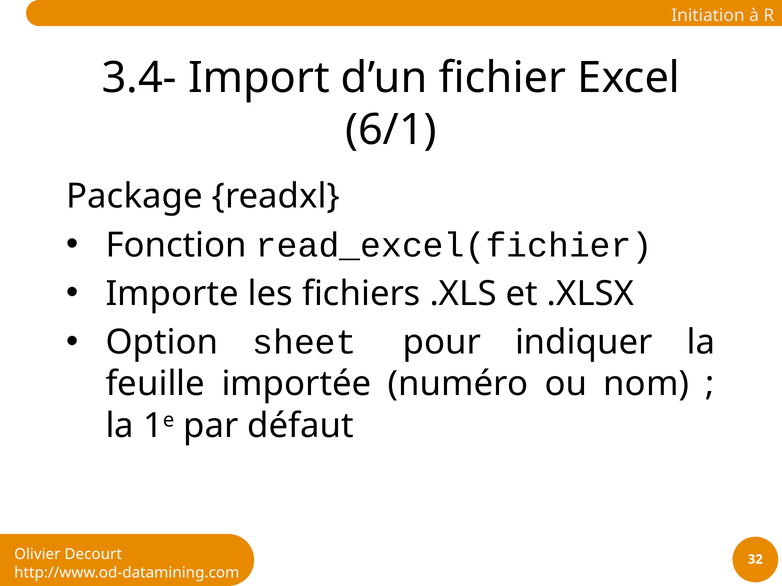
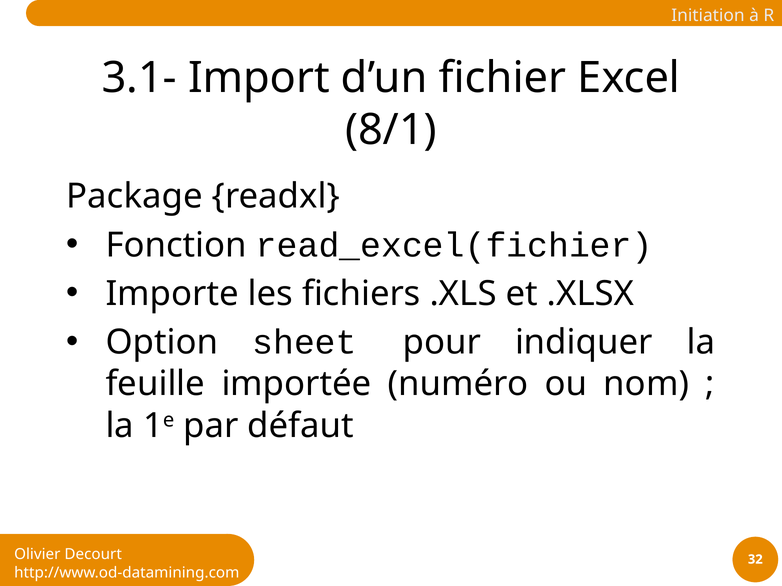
3.4-: 3.4- -> 3.1-
6/1: 6/1 -> 8/1
